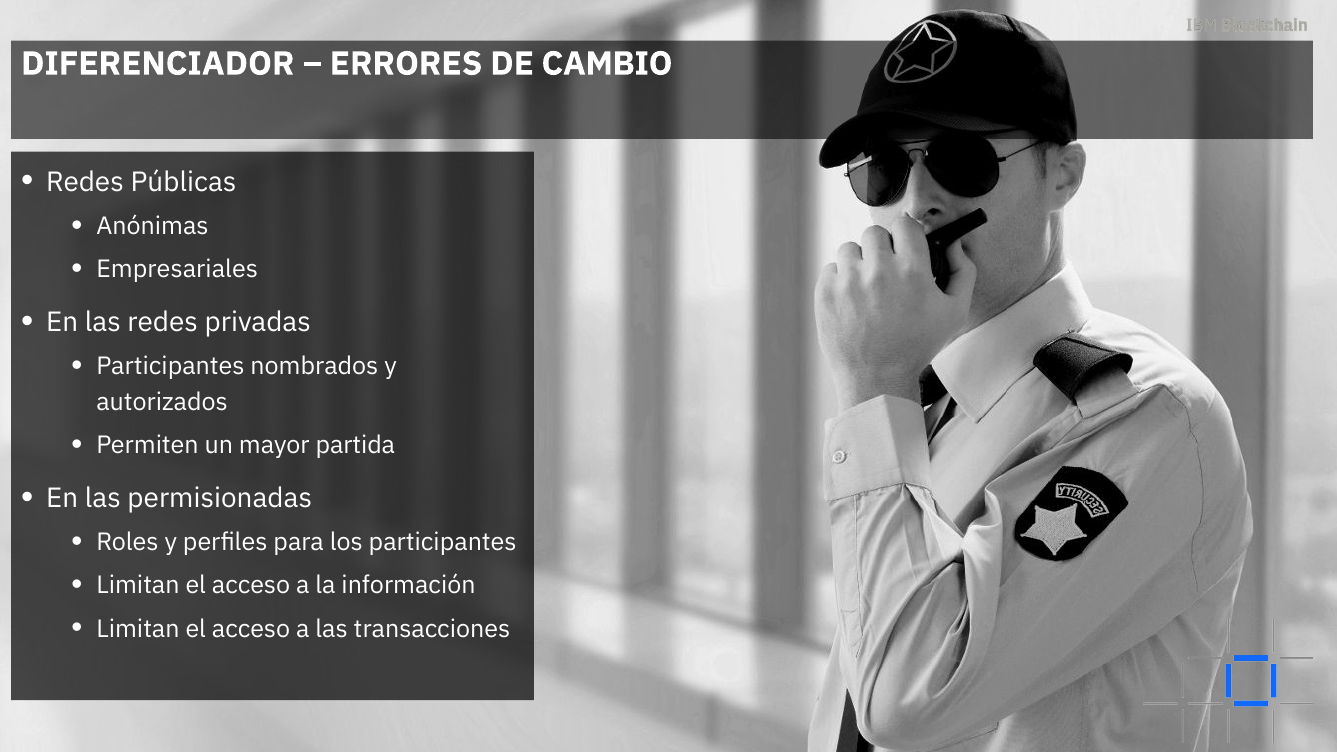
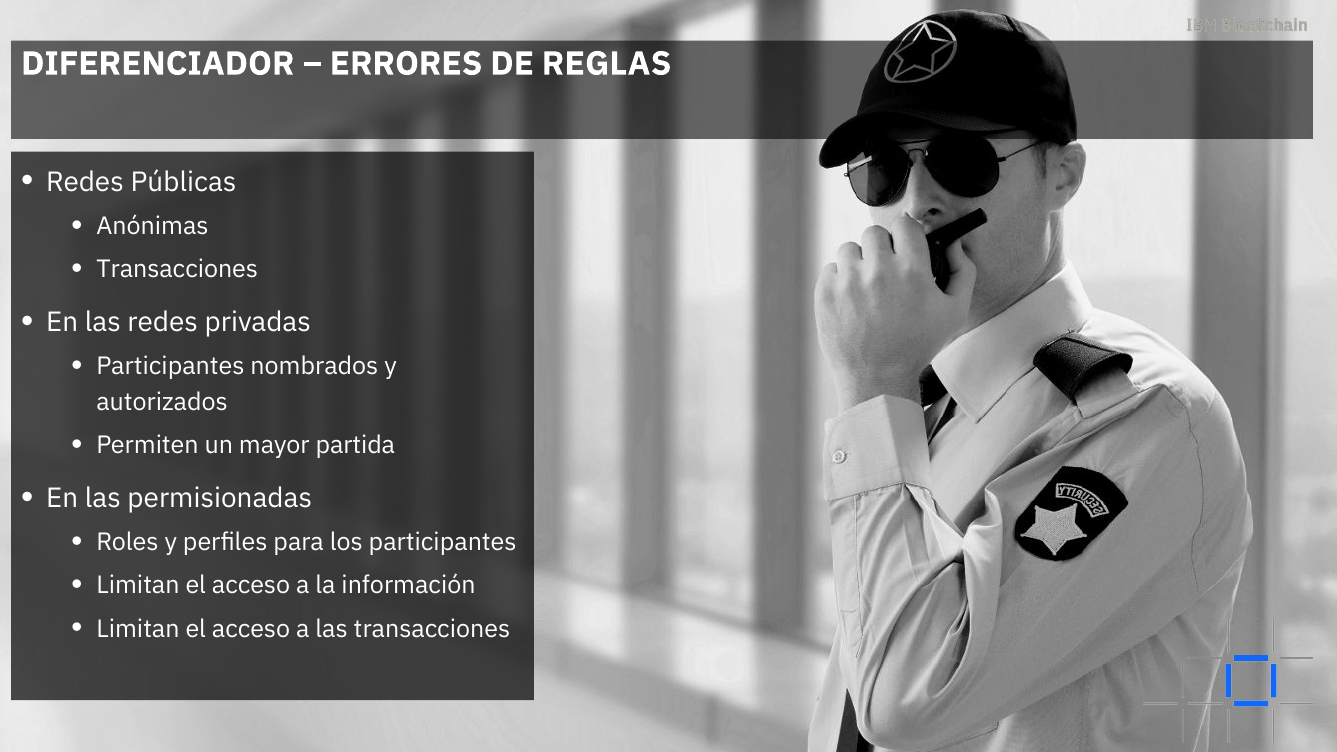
CAMBIO: CAMBIO -> REGLAS
Empresariales at (177, 269): Empresariales -> Transacciones
